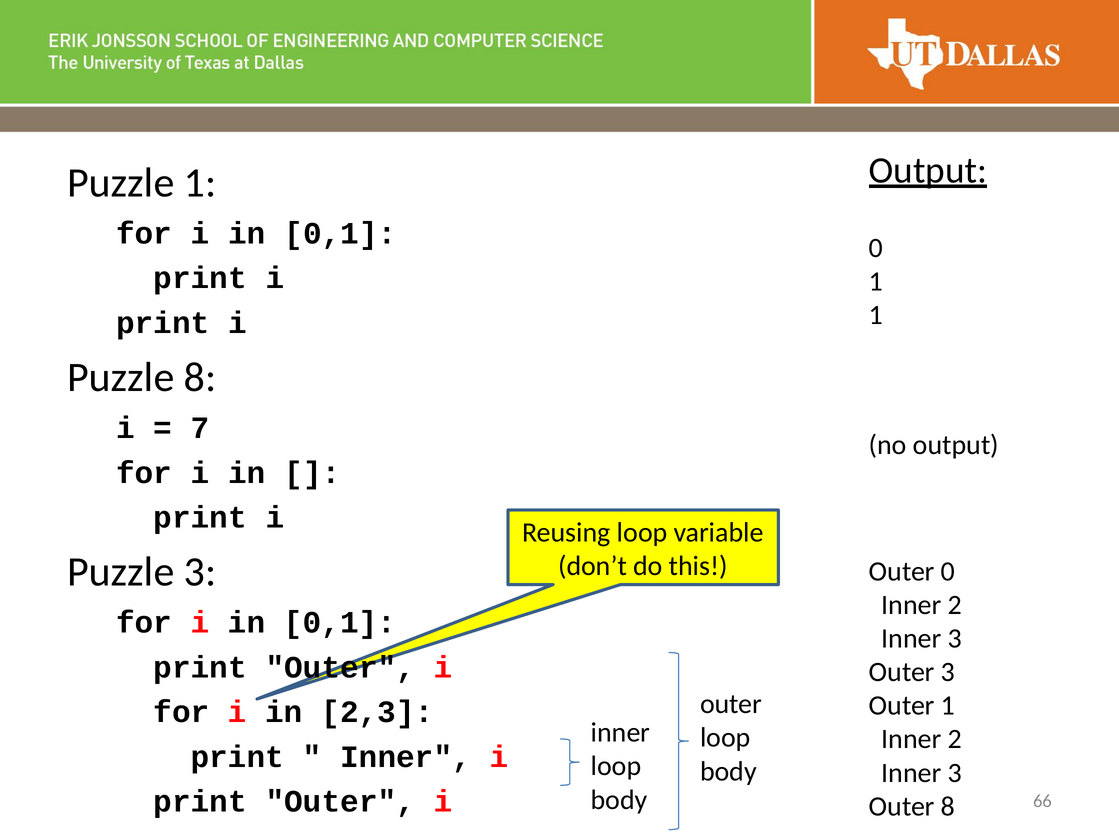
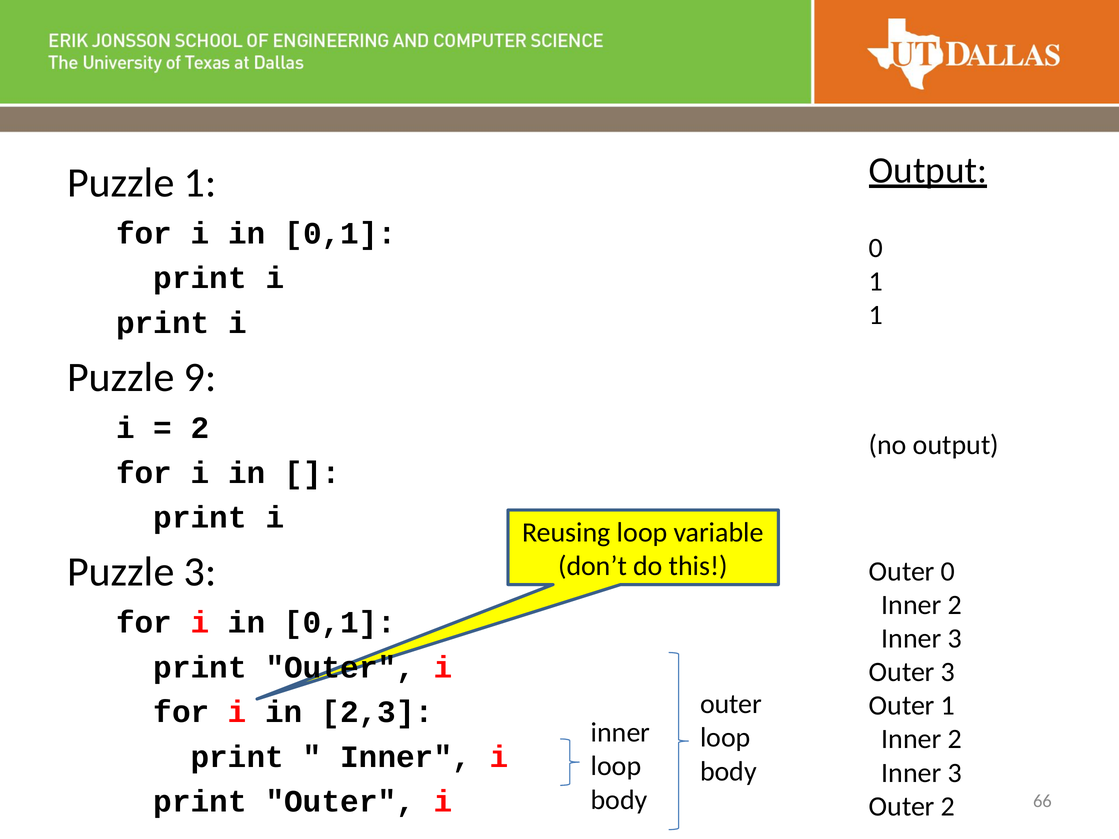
Puzzle 8: 8 -> 9
7 at (200, 428): 7 -> 2
Outer 8: 8 -> 2
